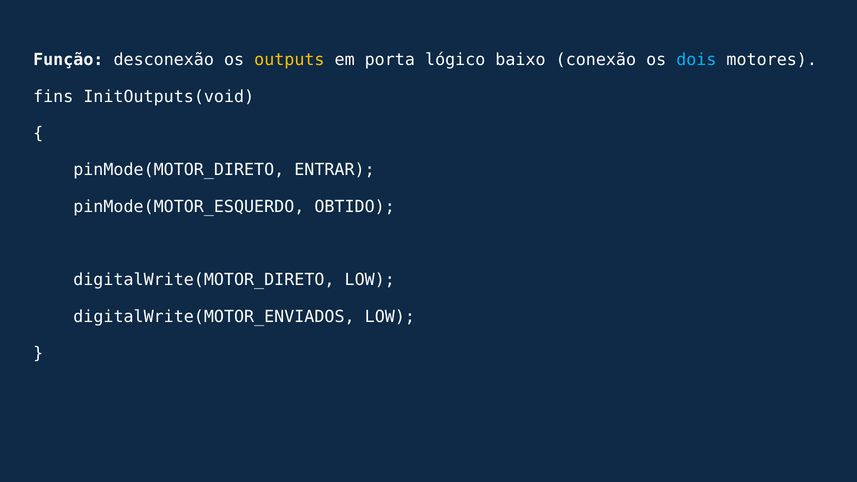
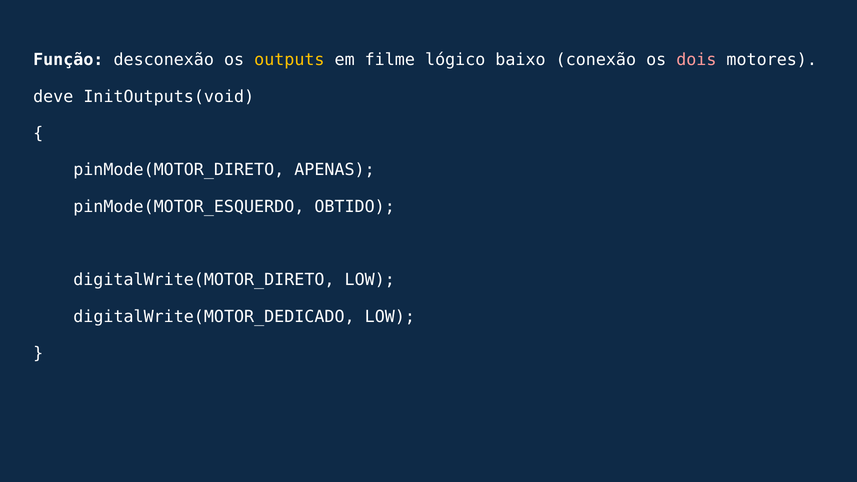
porta: porta -> filme
dois colour: light blue -> pink
fins: fins -> deve
ENTRAR: ENTRAR -> APENAS
digitalWrite(MOTOR_ENVIADOS: digitalWrite(MOTOR_ENVIADOS -> digitalWrite(MOTOR_DEDICADO
